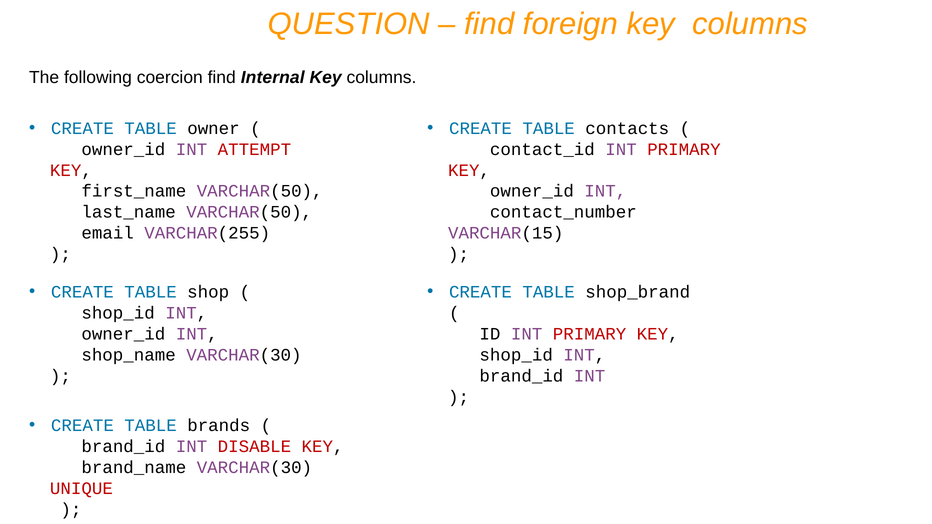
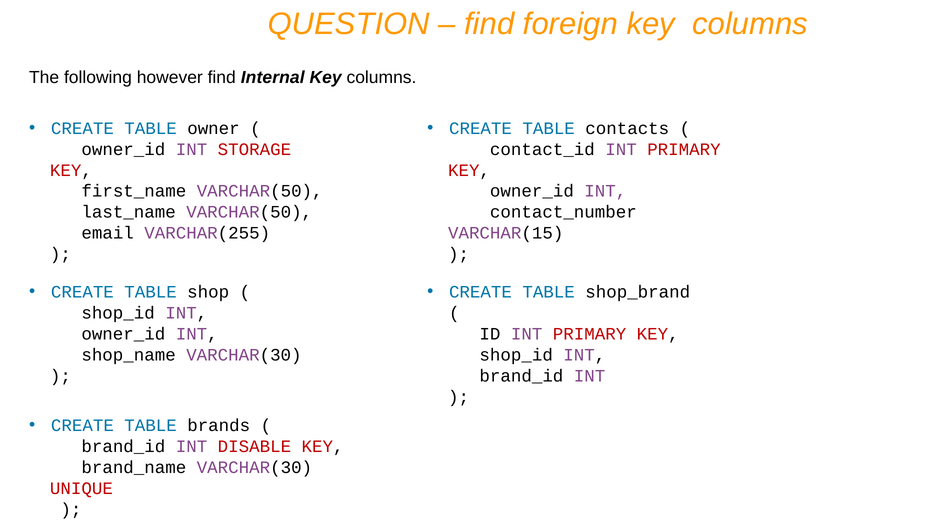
coercion: coercion -> however
ATTEMPT: ATTEMPT -> STORAGE
